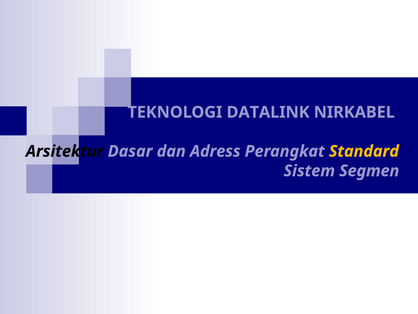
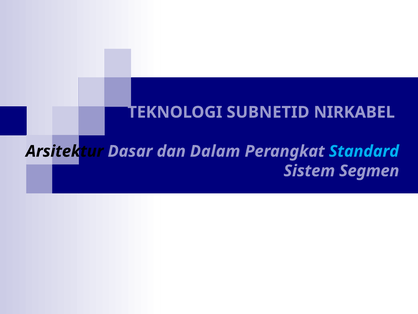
DATALINK: DATALINK -> SUBNETID
Adress: Adress -> Dalam
Standard colour: yellow -> light blue
